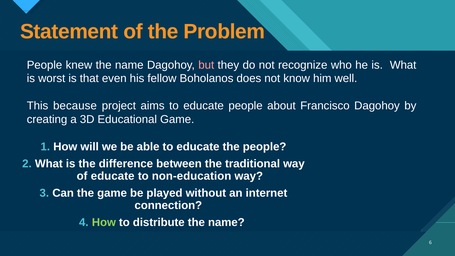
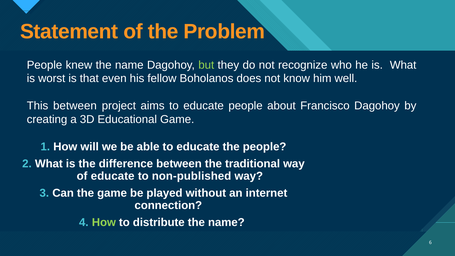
but colour: pink -> light green
This because: because -> between
non-education: non-education -> non-published
